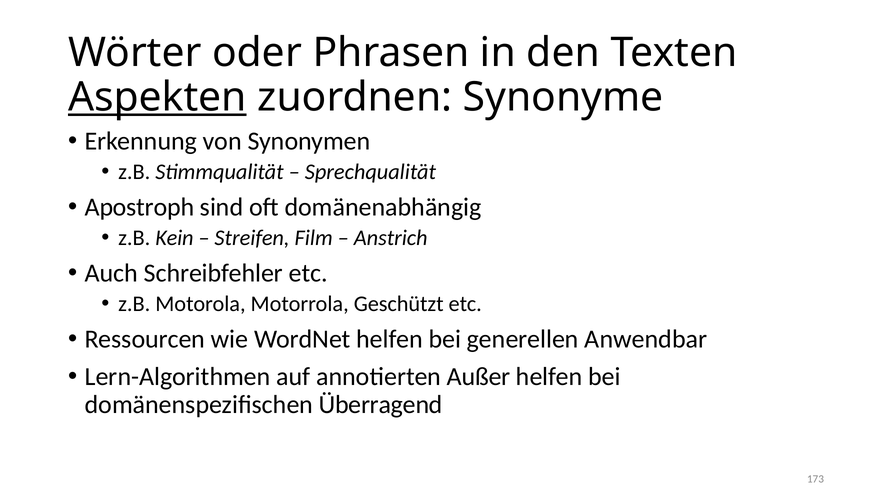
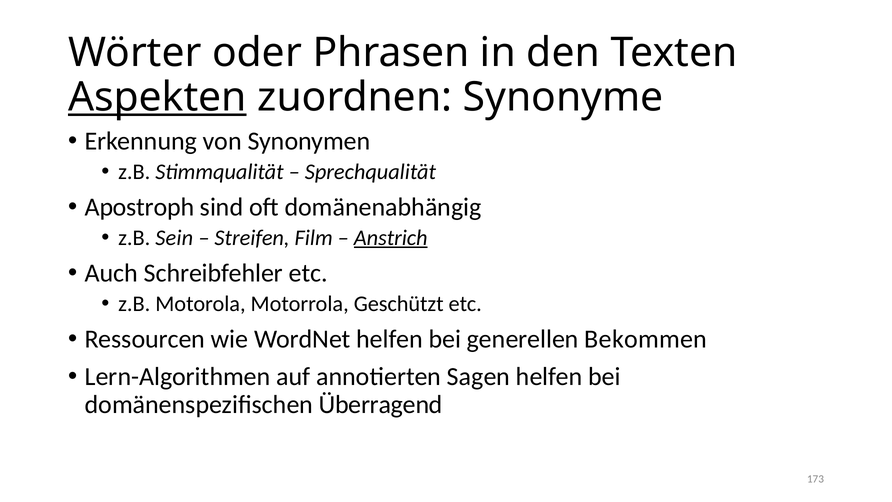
Kein: Kein -> Sein
Anstrich underline: none -> present
Anwendbar: Anwendbar -> Bekommen
Außer: Außer -> Sagen
